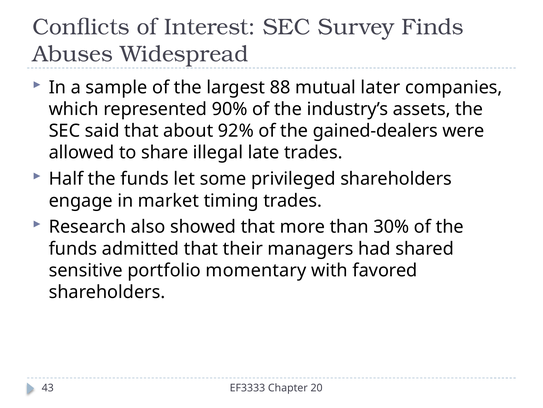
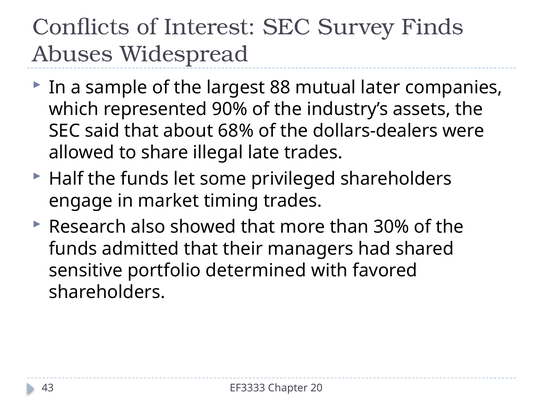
92%: 92% -> 68%
gained-dealers: gained-dealers -> dollars-dealers
momentary: momentary -> determined
